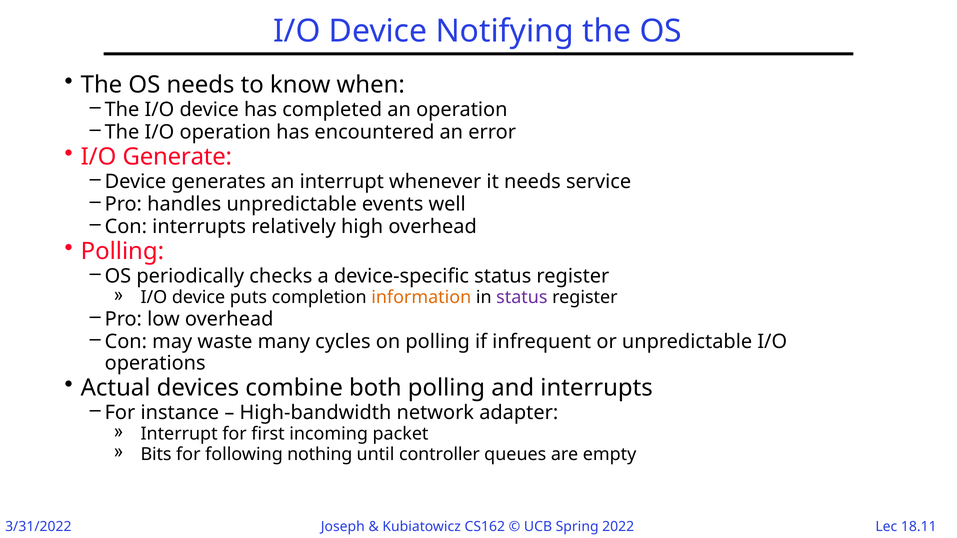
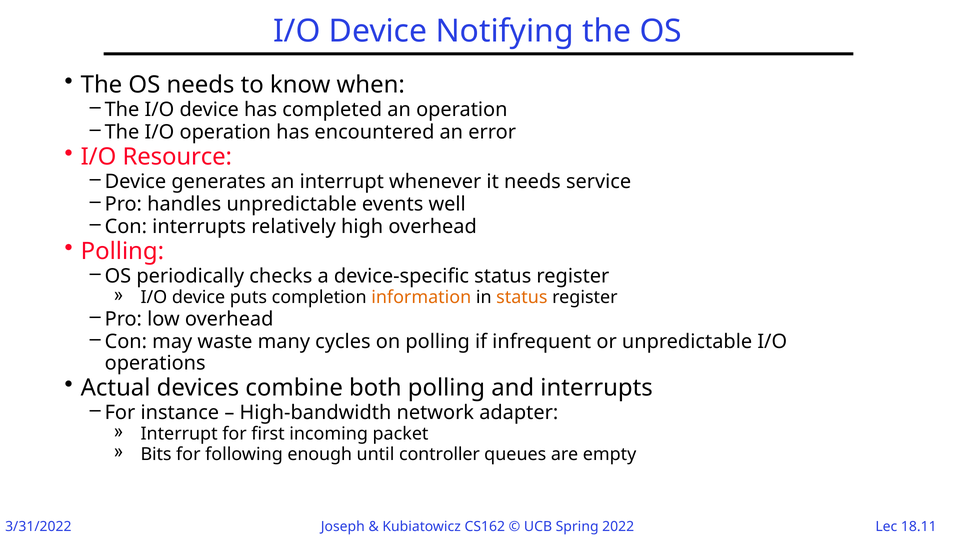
Generate: Generate -> Resource
status at (522, 298) colour: purple -> orange
nothing: nothing -> enough
